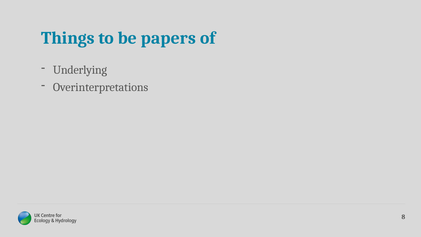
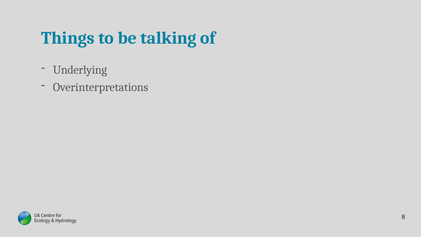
papers: papers -> talking
